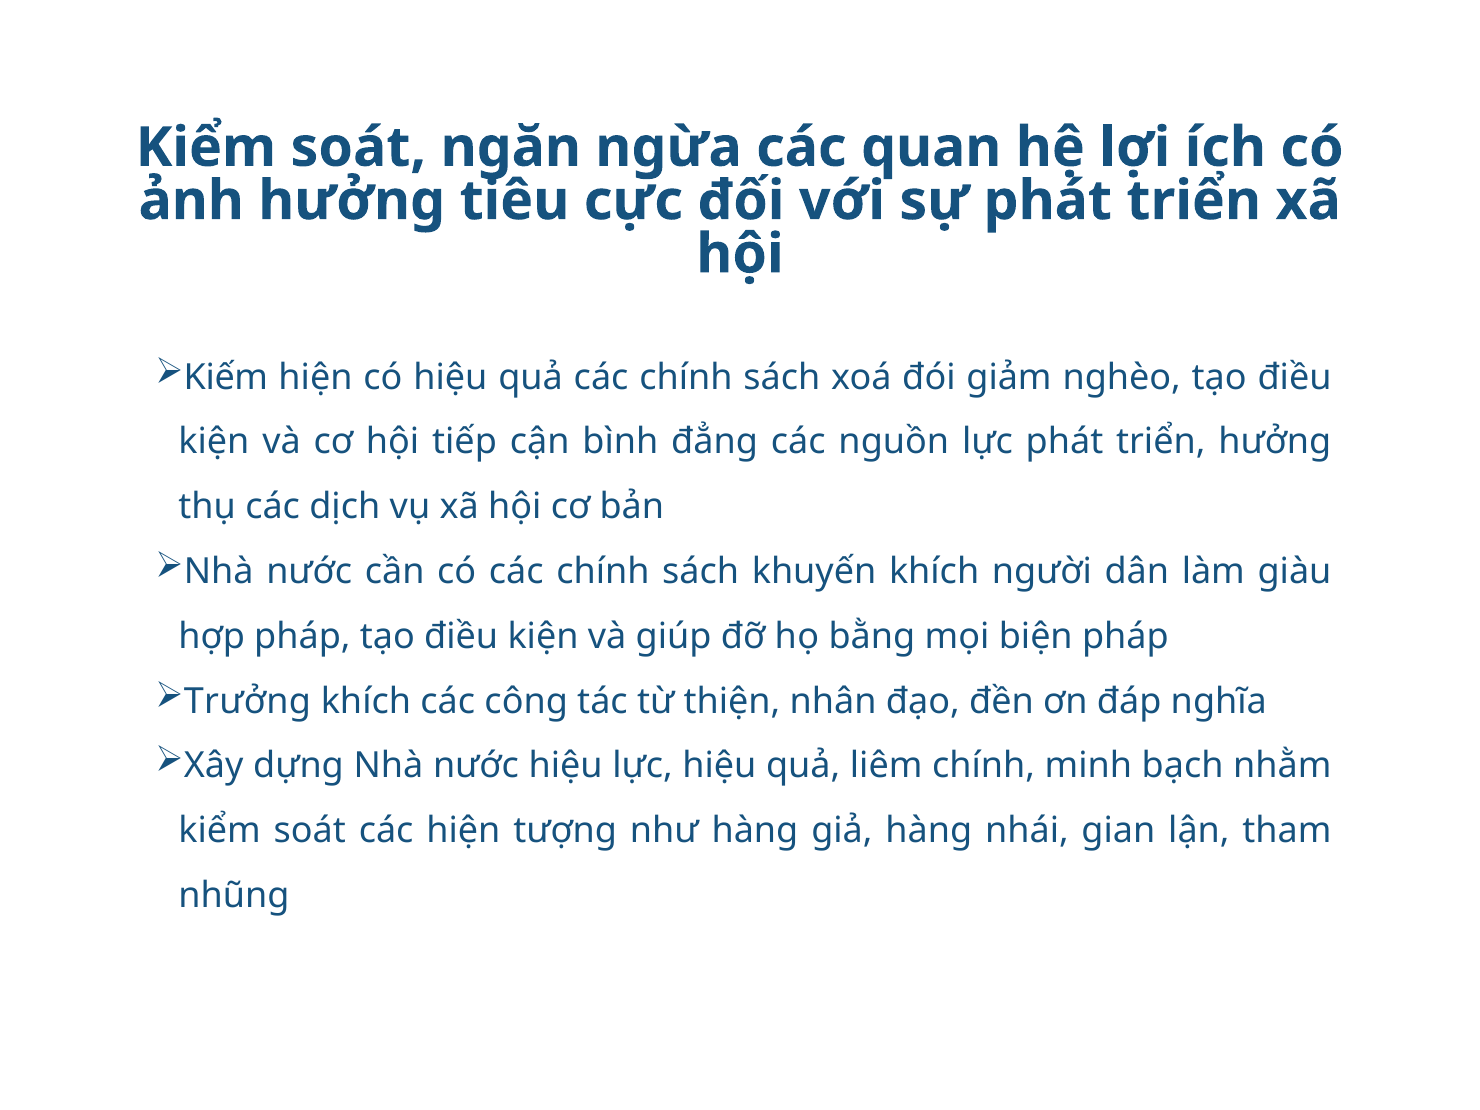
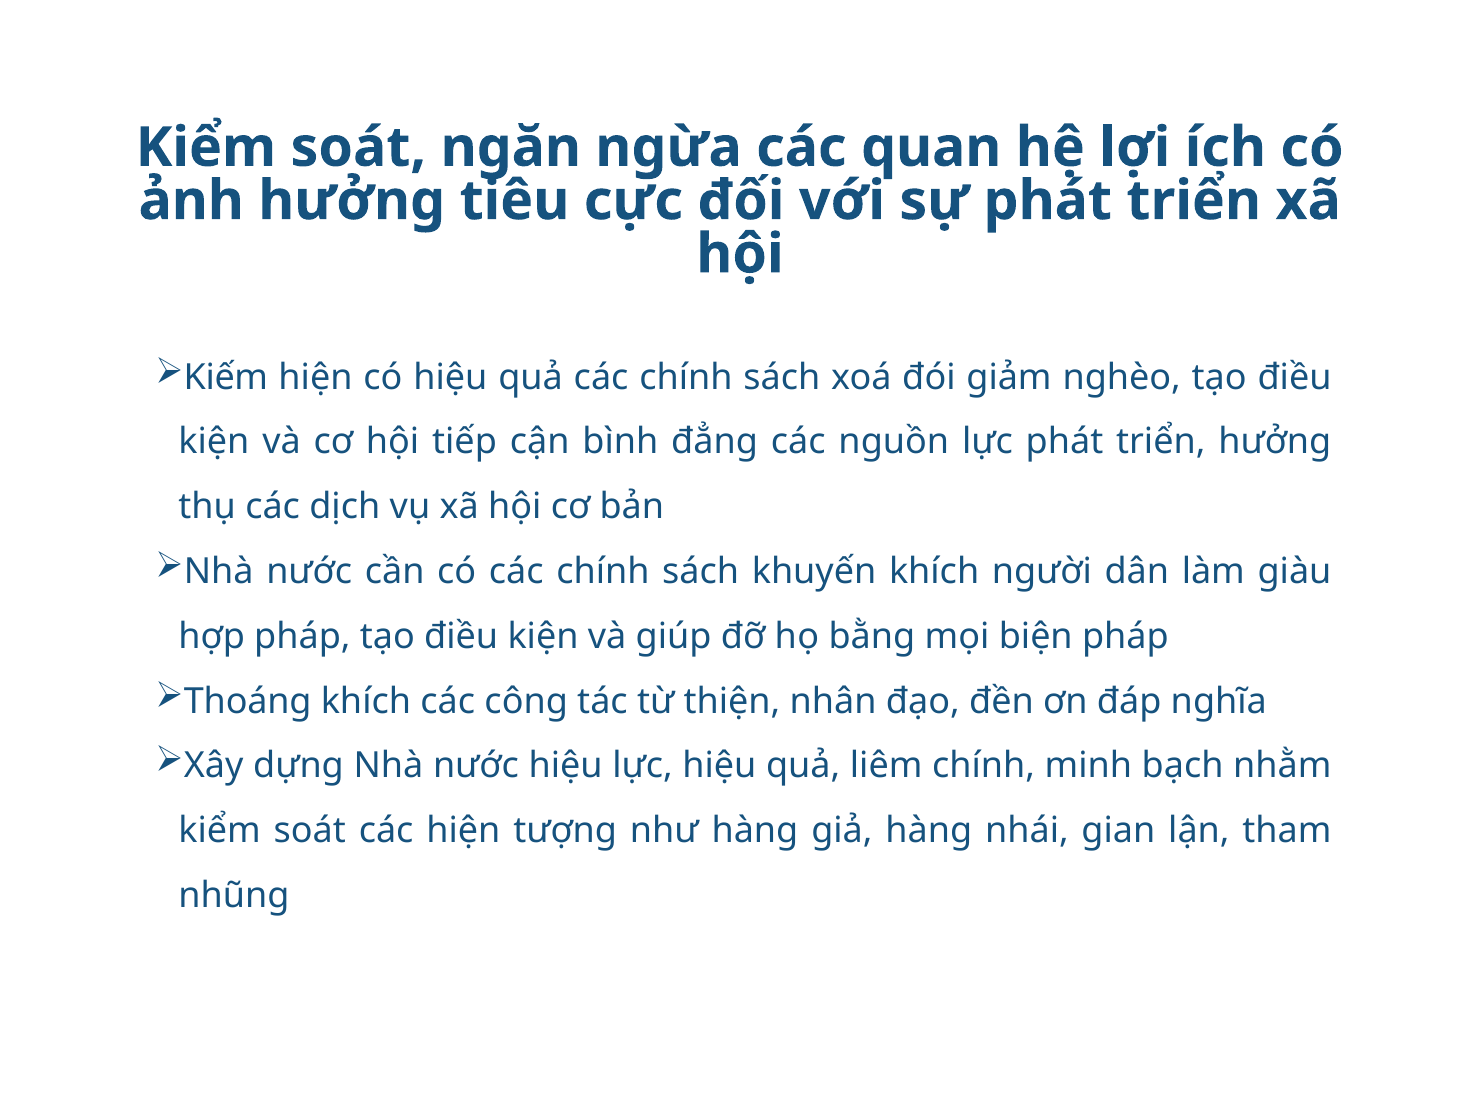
Trưởng: Trưởng -> Thoáng
